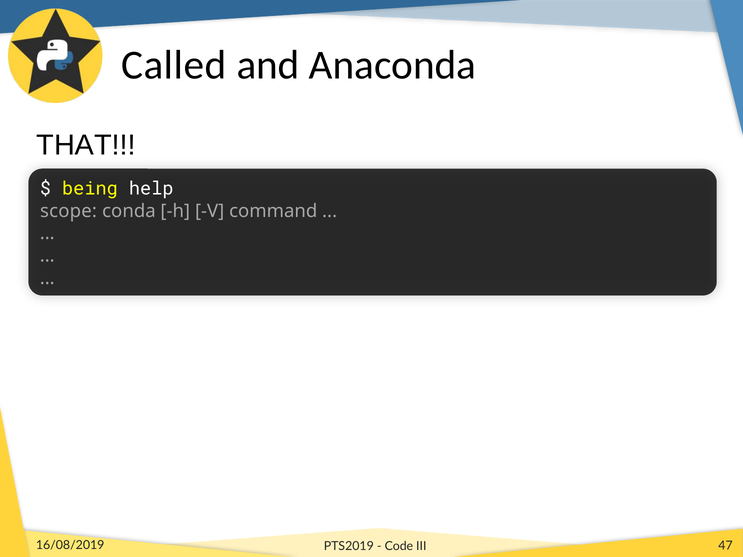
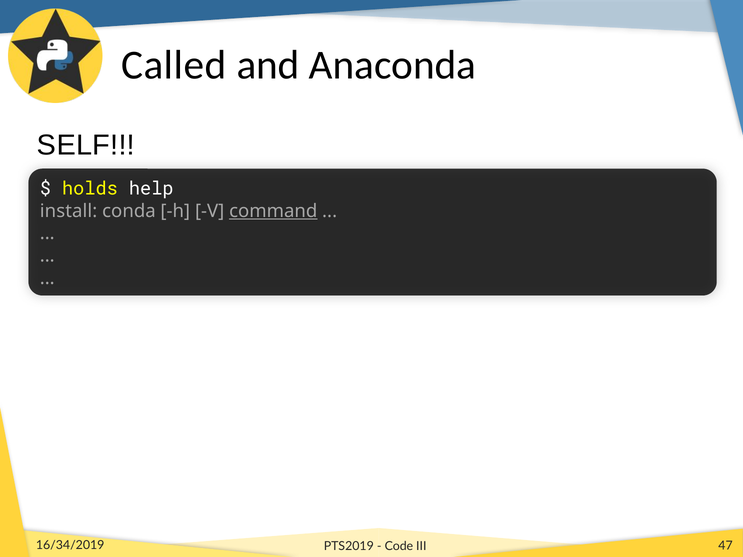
THAT: THAT -> SELF
being: being -> holds
scope: scope -> install
command underline: none -> present
16/08/2019: 16/08/2019 -> 16/34/2019
